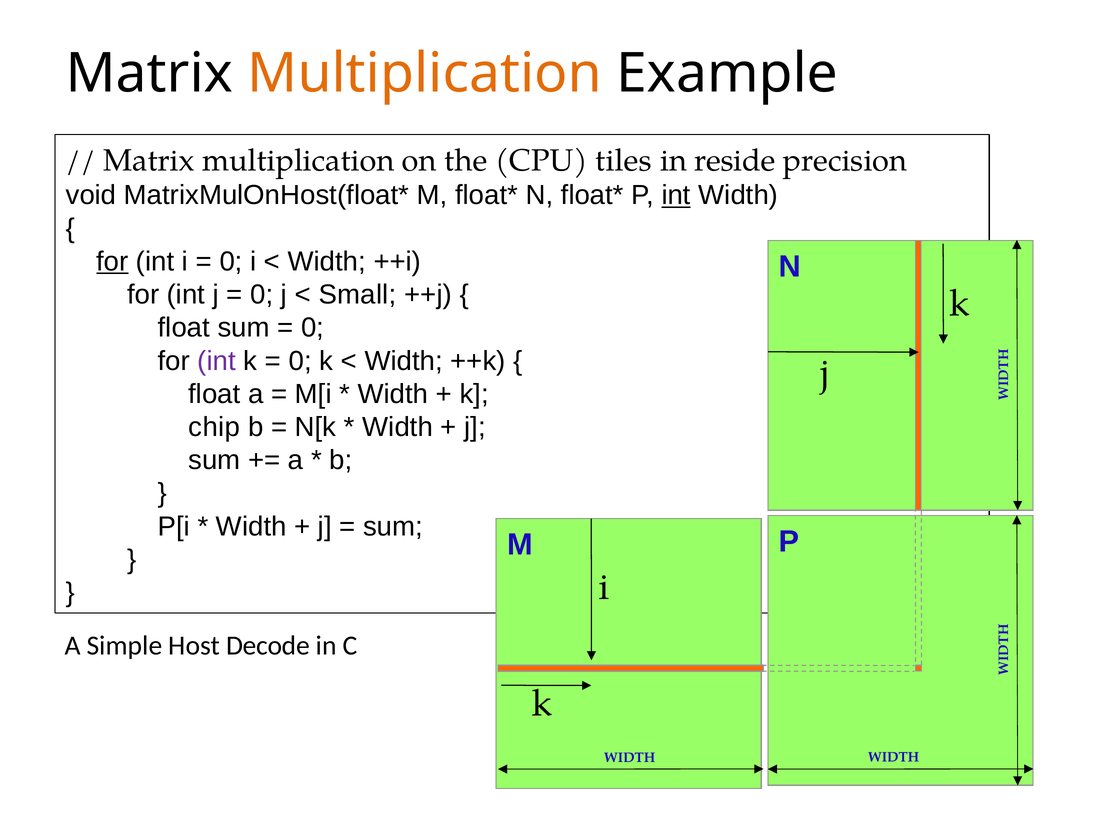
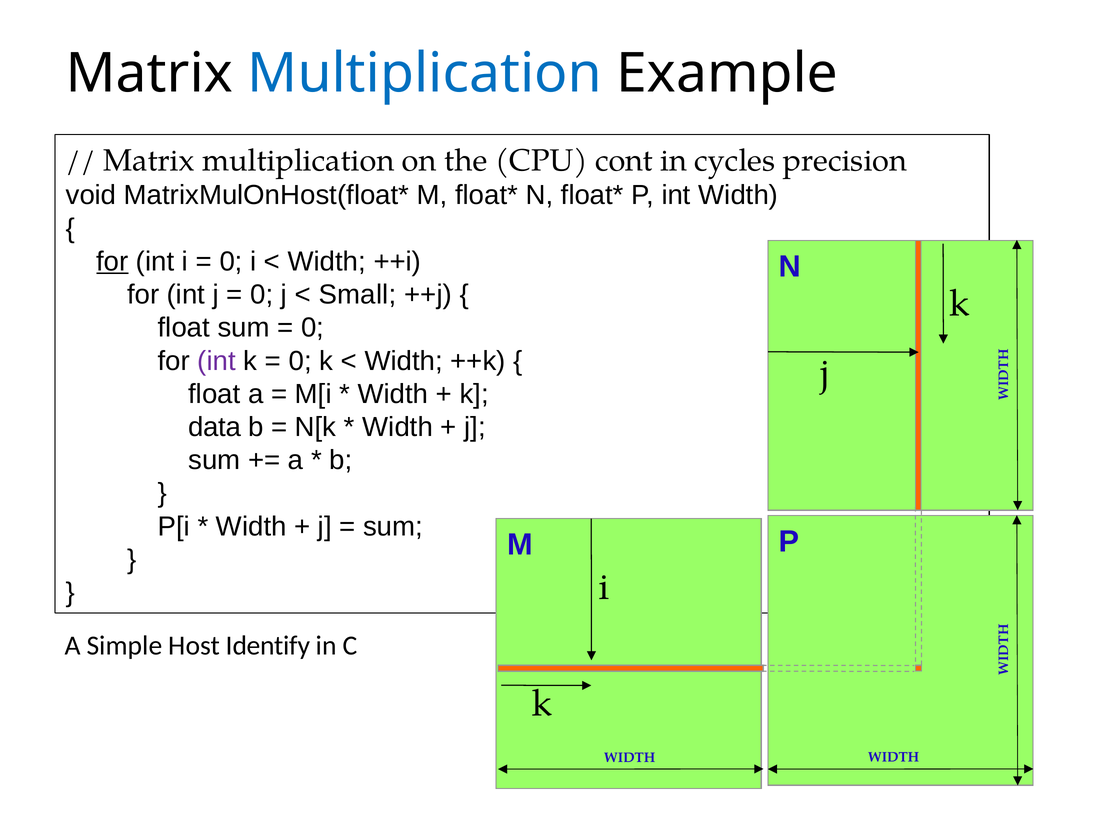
Multiplication at (425, 74) colour: orange -> blue
tiles: tiles -> cont
reside: reside -> cycles
int at (676, 195) underline: present -> none
chip: chip -> data
Decode: Decode -> Identify
